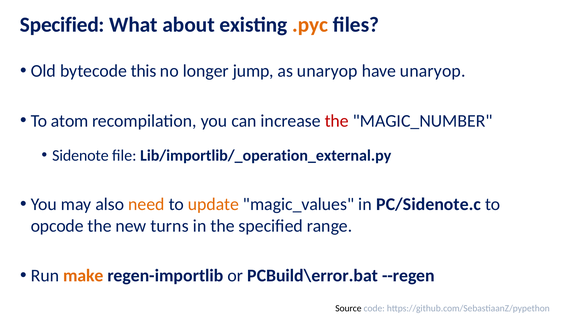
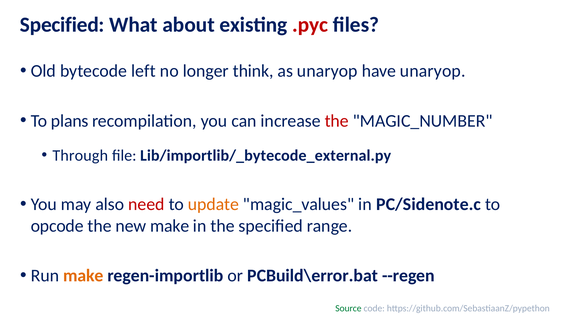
.pyc colour: orange -> red
this: this -> left
jump: jump -> think
atom: atom -> plans
Sidenote: Sidenote -> Through
Lib/importlib/_operation_external.py: Lib/importlib/_operation_external.py -> Lib/importlib/_bytecode_external.py
need colour: orange -> red
new turns: turns -> make
Source colour: black -> green
